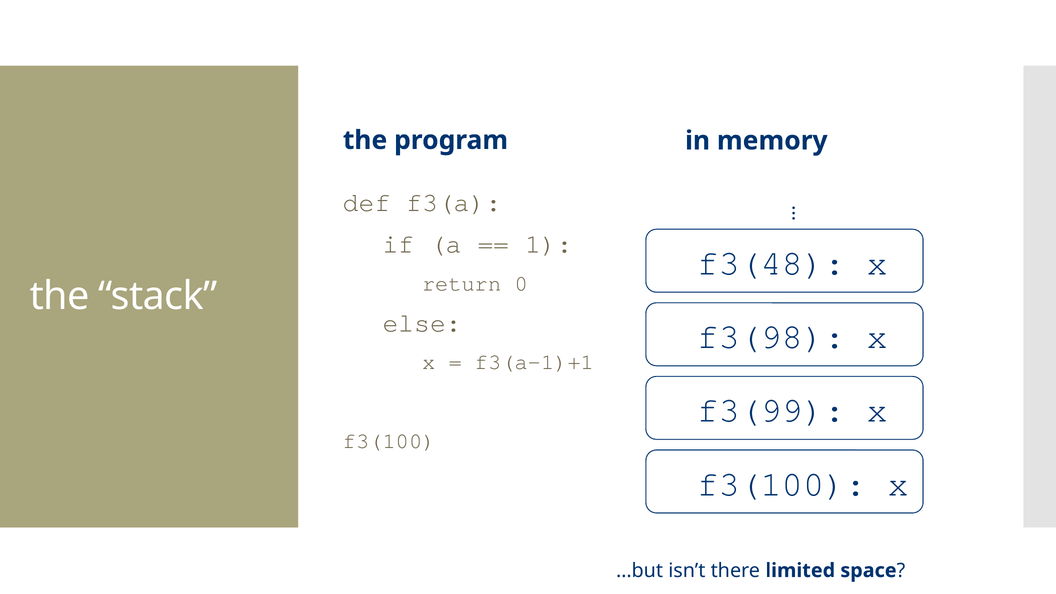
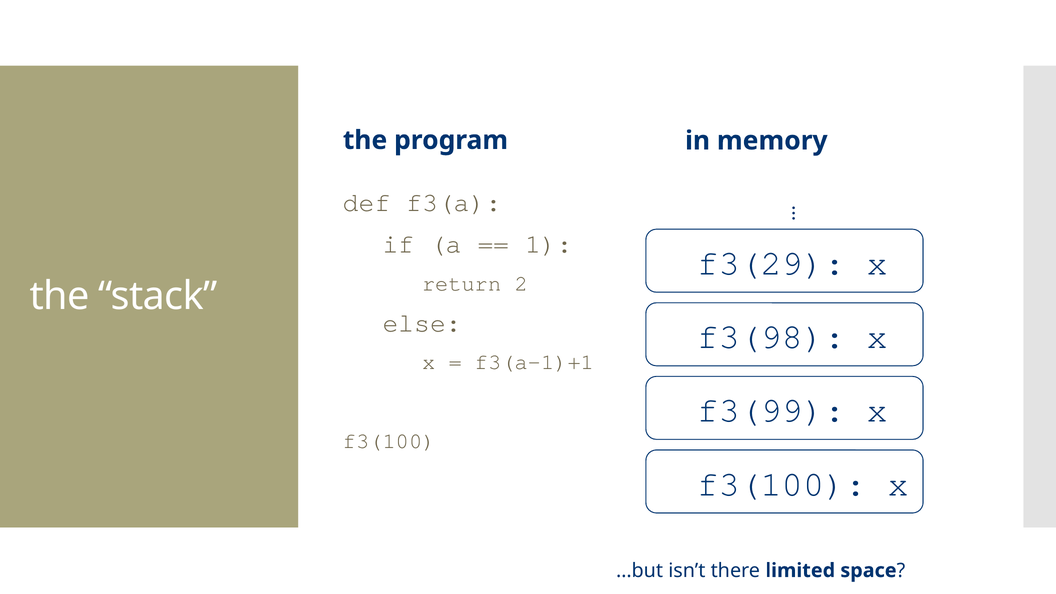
f3(48: f3(48 -> f3(29
0: 0 -> 2
